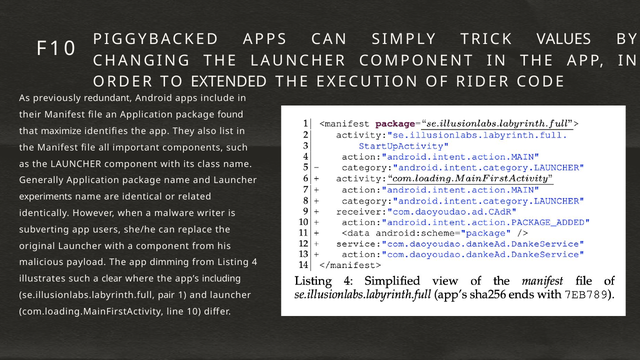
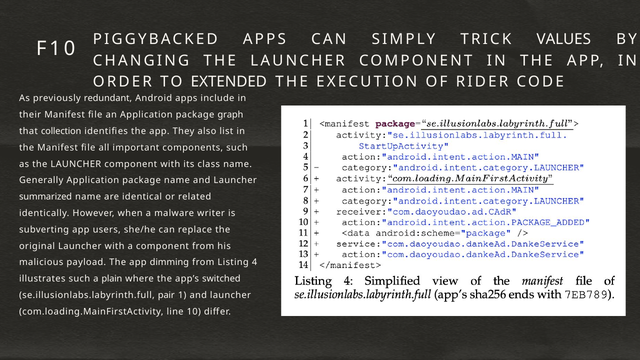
found: found -> graph
maximize: maximize -> collection
experiments: experiments -> summarized
clear: clear -> plain
including: including -> switched
